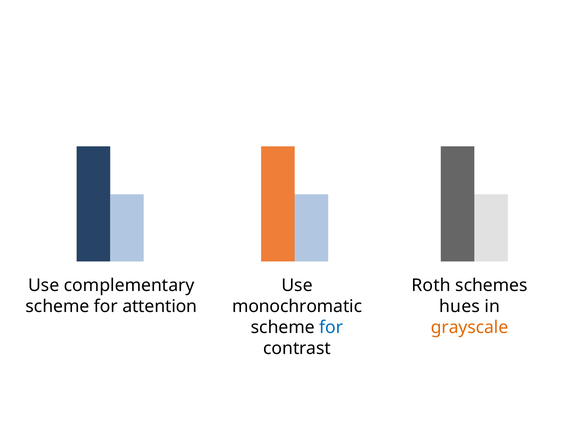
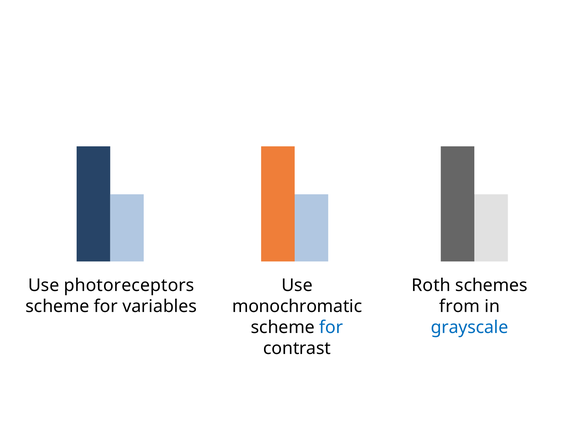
complementary: complementary -> photoreceptors
attention: attention -> variables
hues: hues -> from
grayscale colour: orange -> blue
